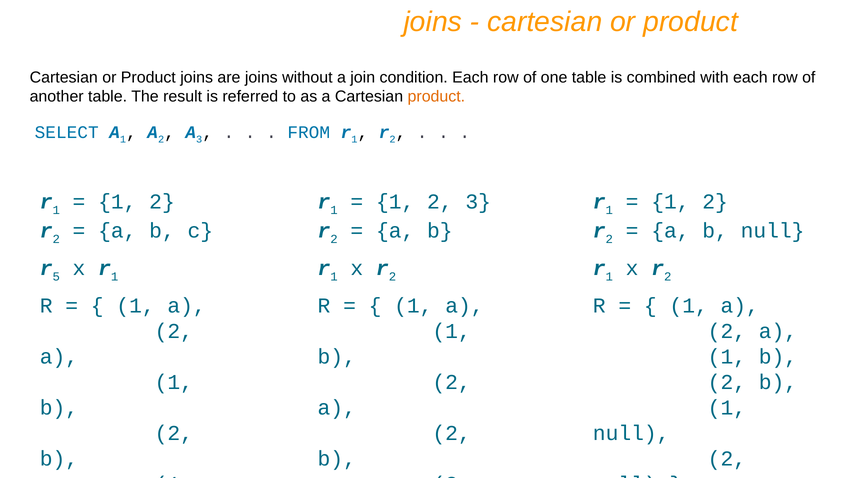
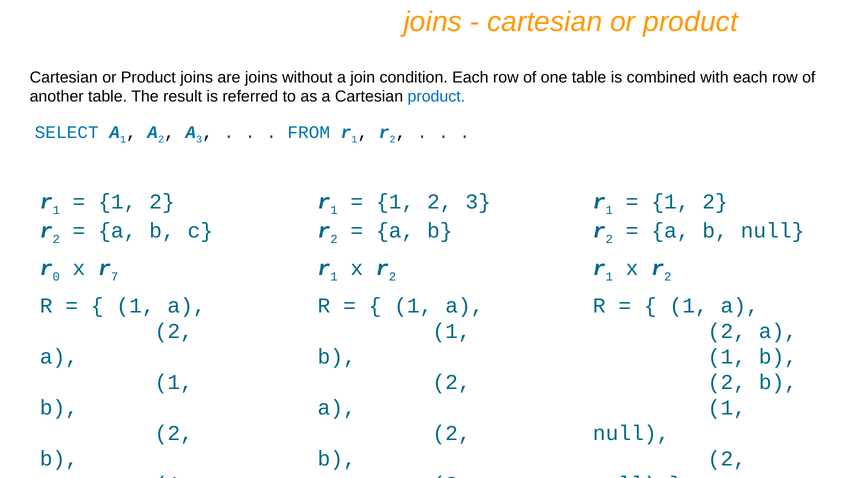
product at (436, 97) colour: orange -> blue
5: 5 -> 0
x r 1: 1 -> 7
